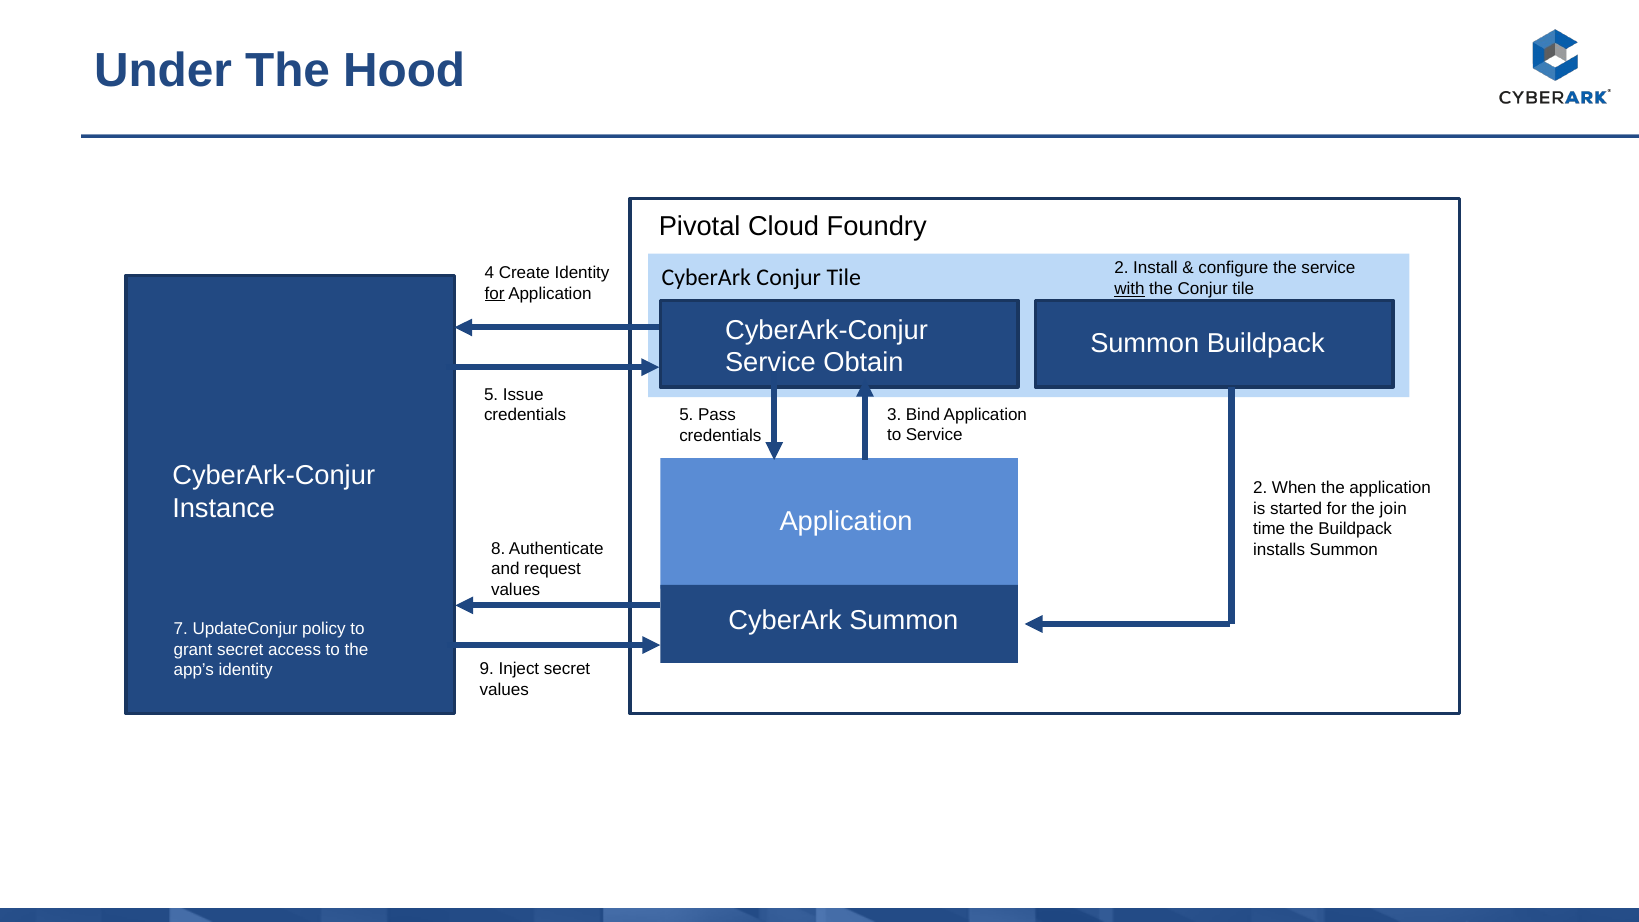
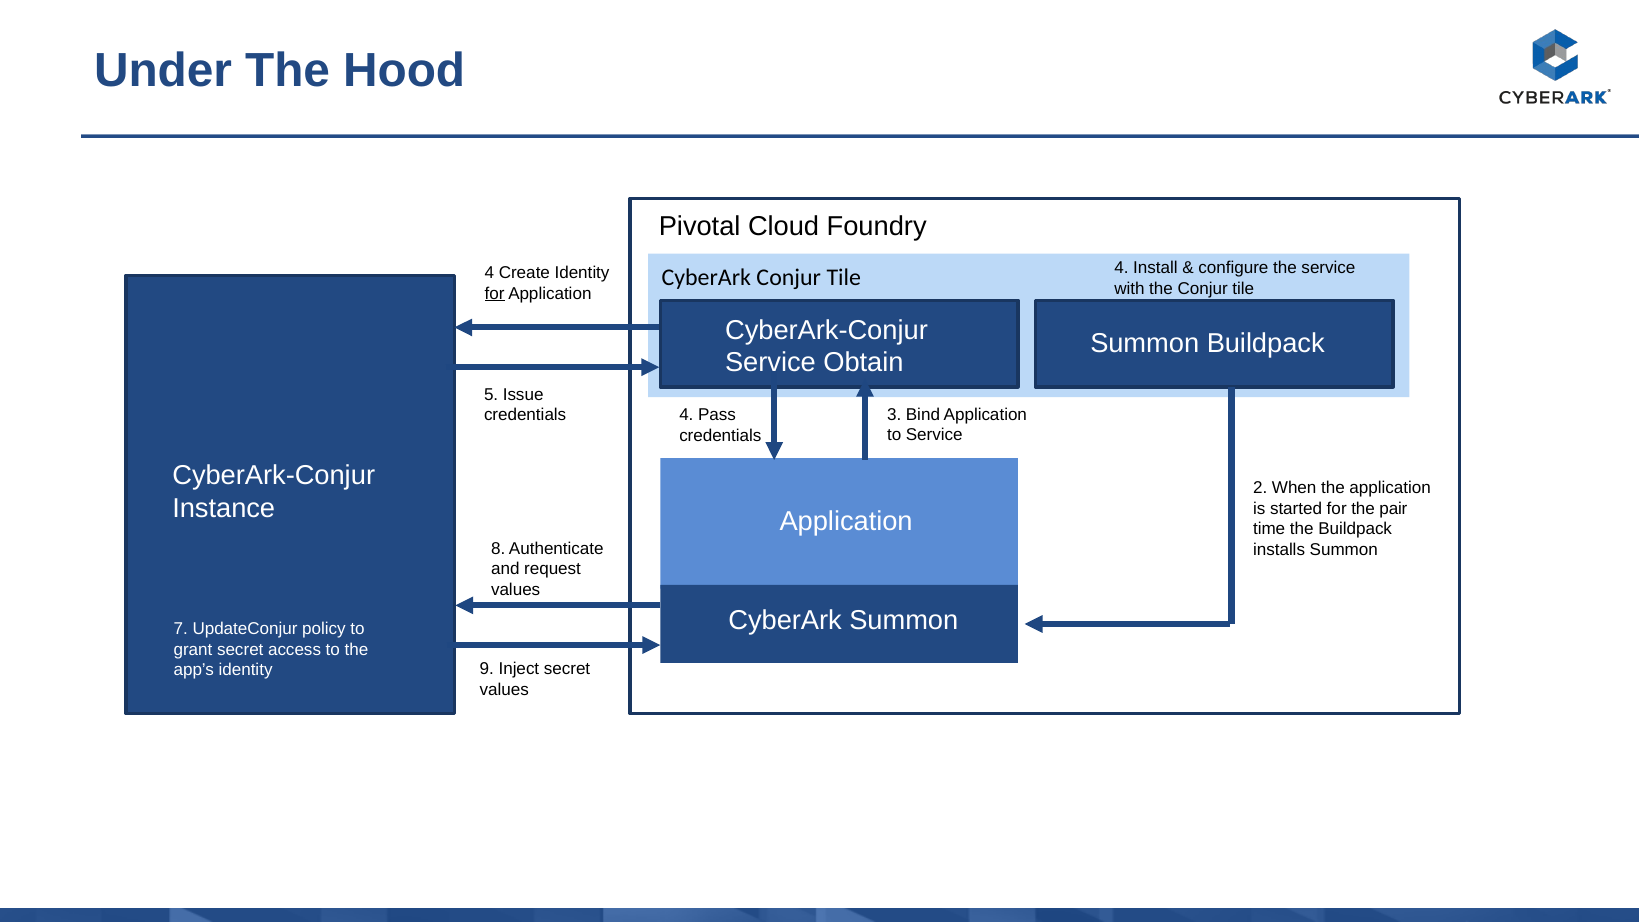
Tile 2: 2 -> 4
with underline: present -> none
credentials 5: 5 -> 4
join: join -> pair
